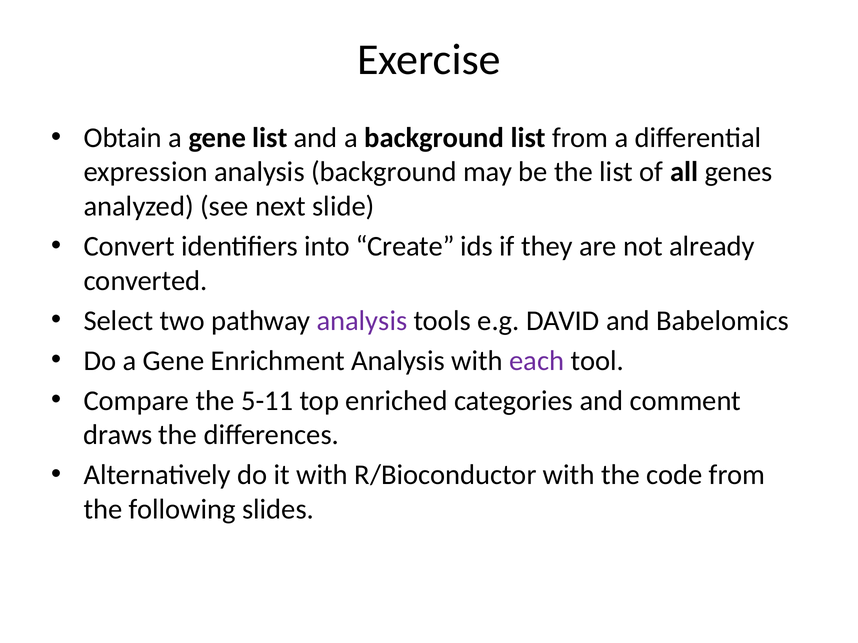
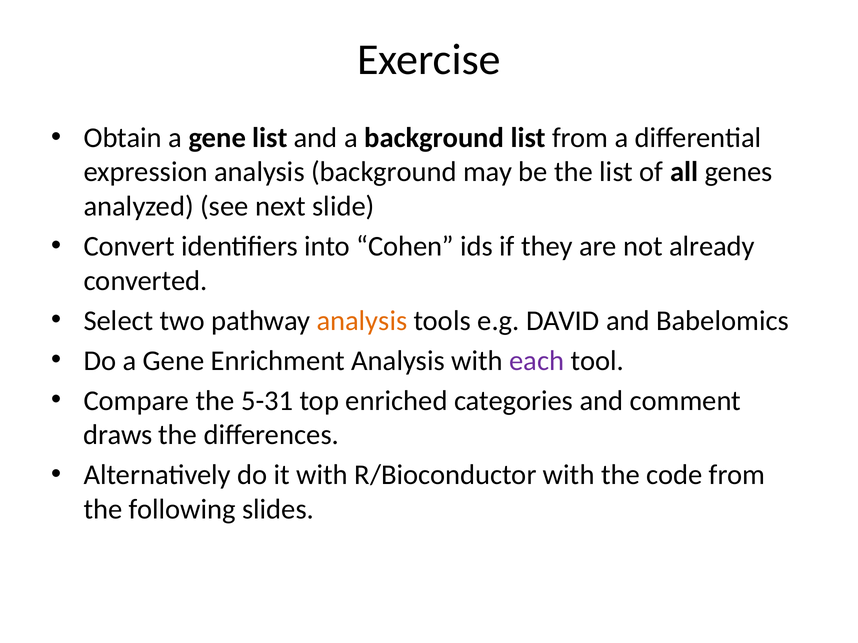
Create: Create -> Cohen
analysis at (362, 321) colour: purple -> orange
5-11: 5-11 -> 5-31
